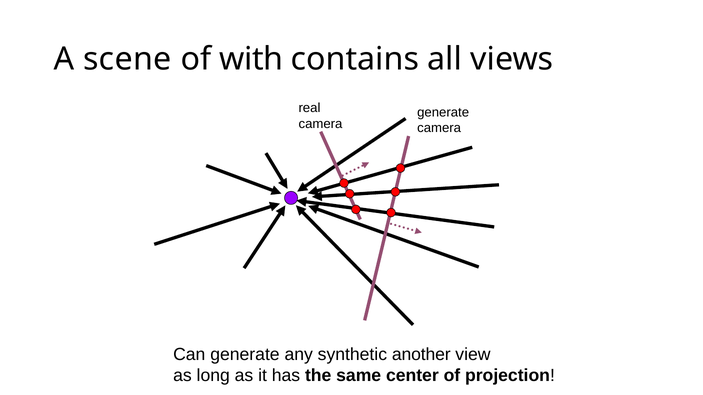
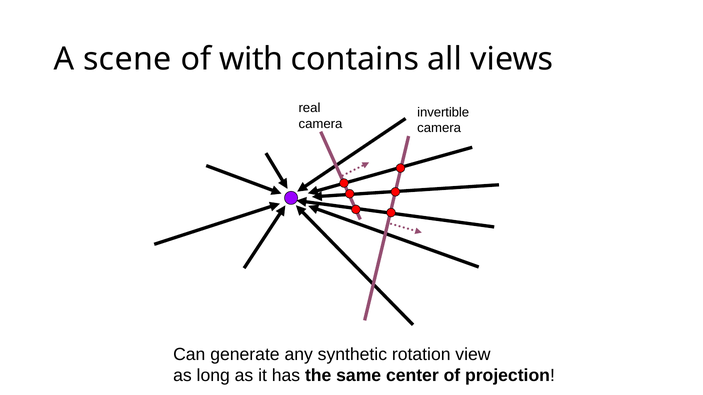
generate at (443, 112): generate -> invertible
another: another -> rotation
